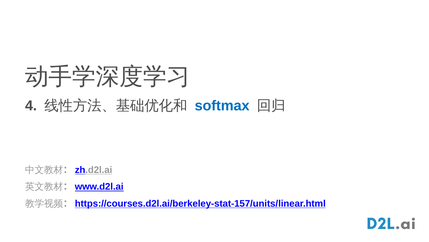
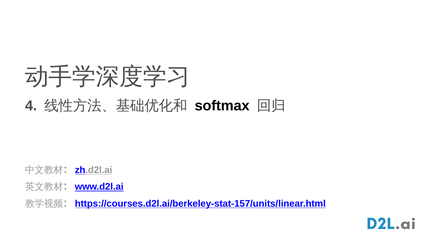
softmax colour: blue -> black
